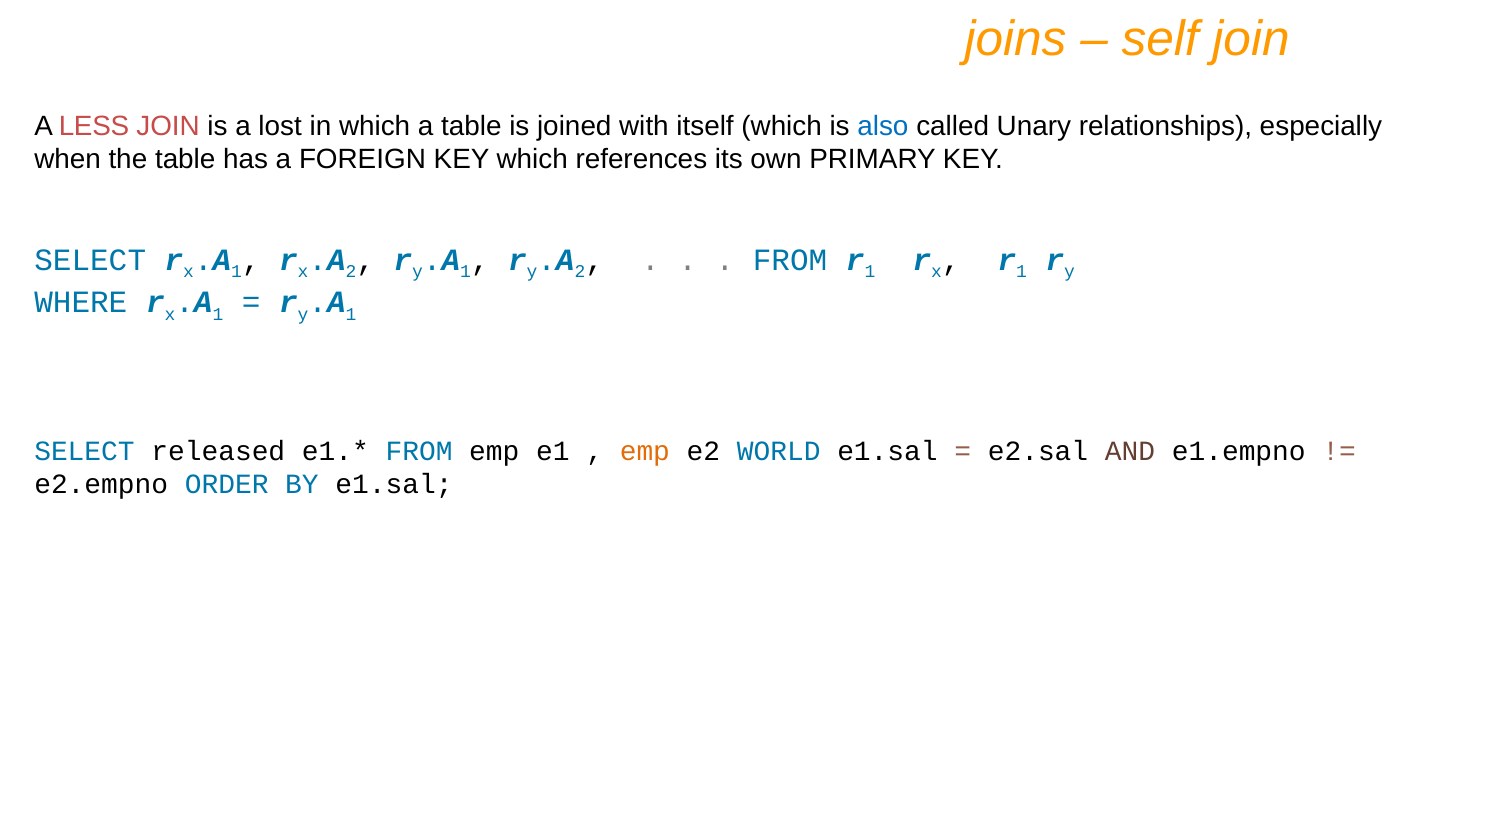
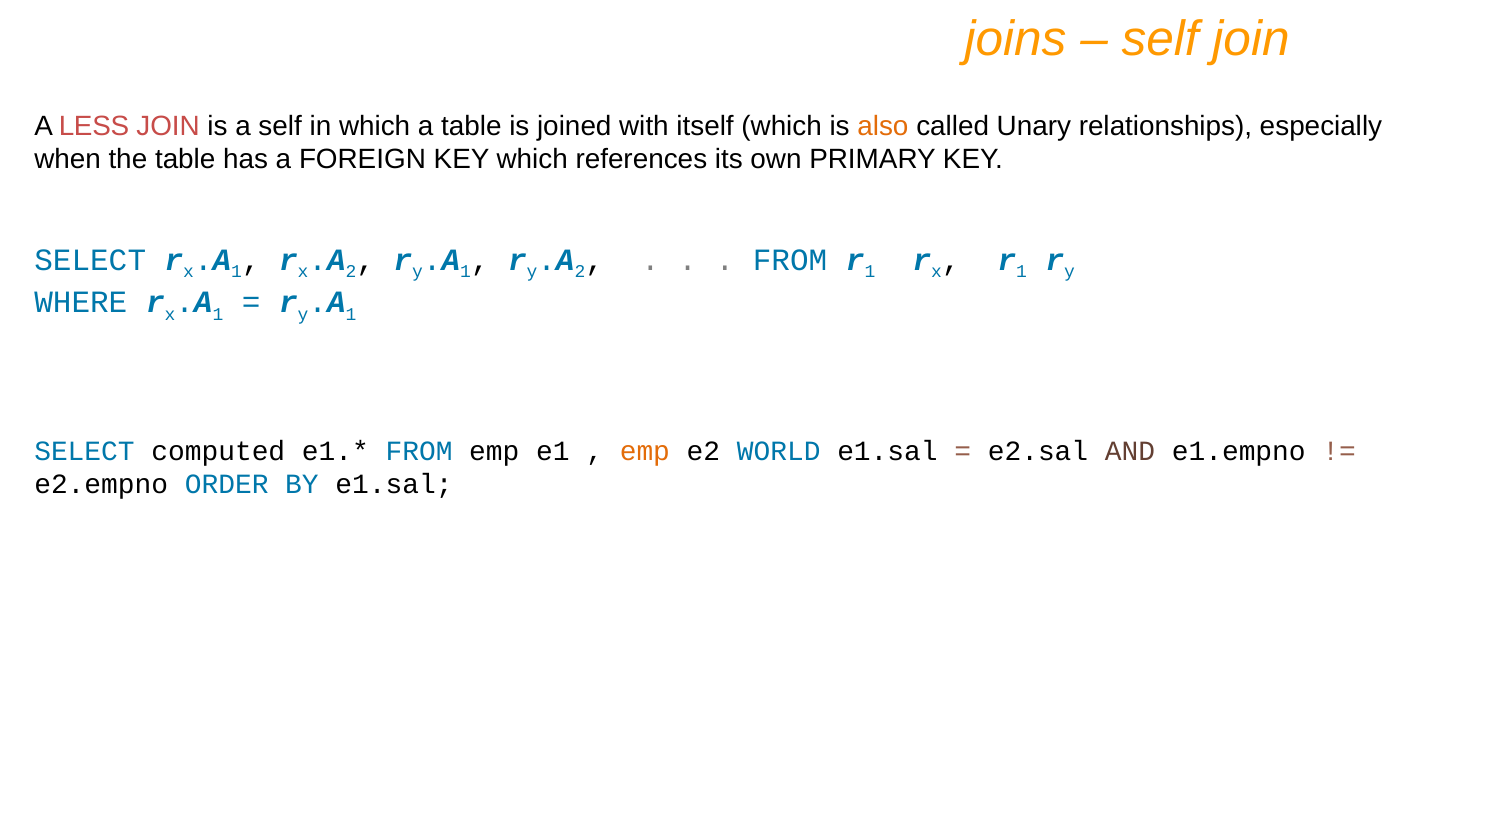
a lost: lost -> self
also colour: blue -> orange
released: released -> computed
